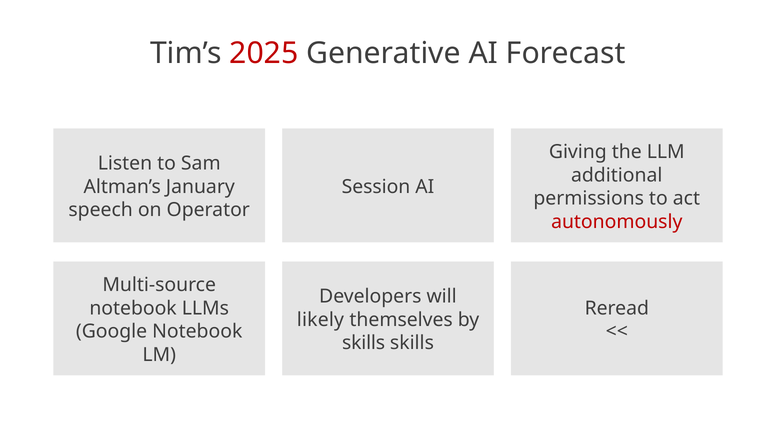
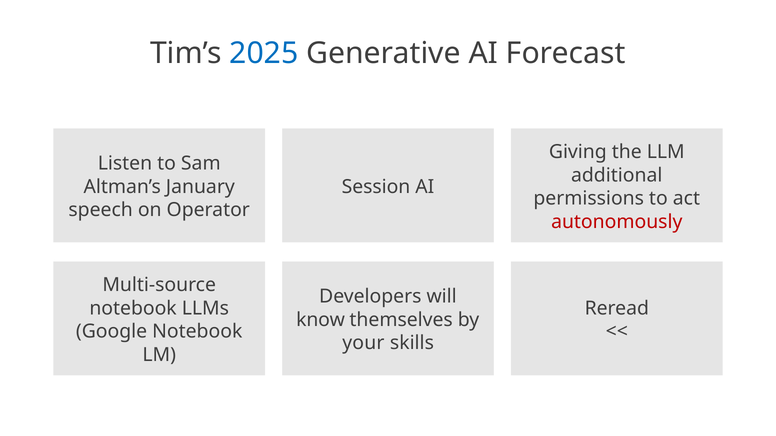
2025 colour: red -> blue
likely: likely -> know
skills at (364, 343): skills -> your
